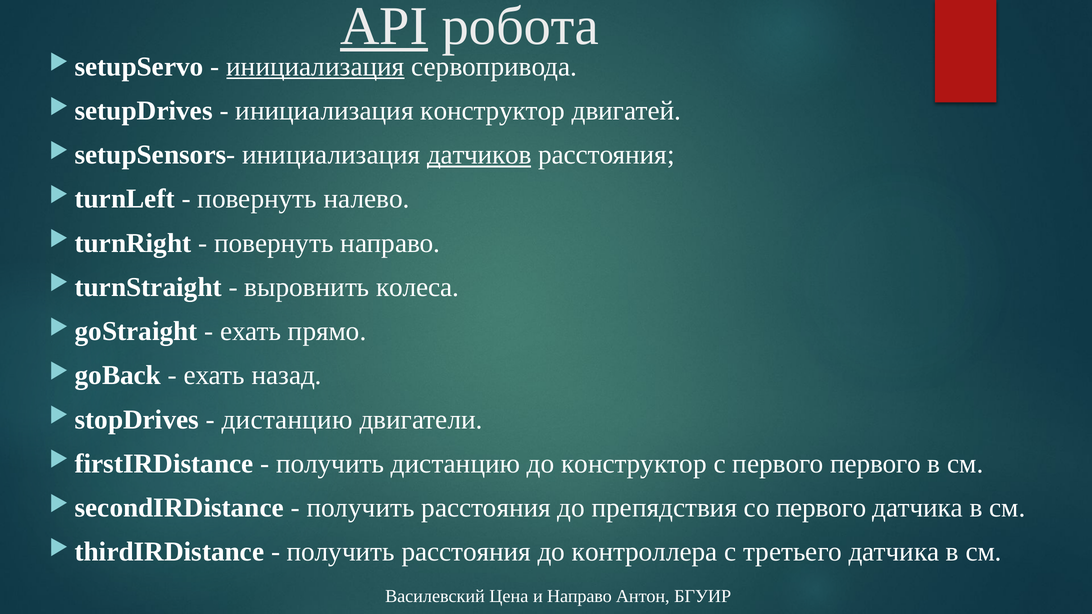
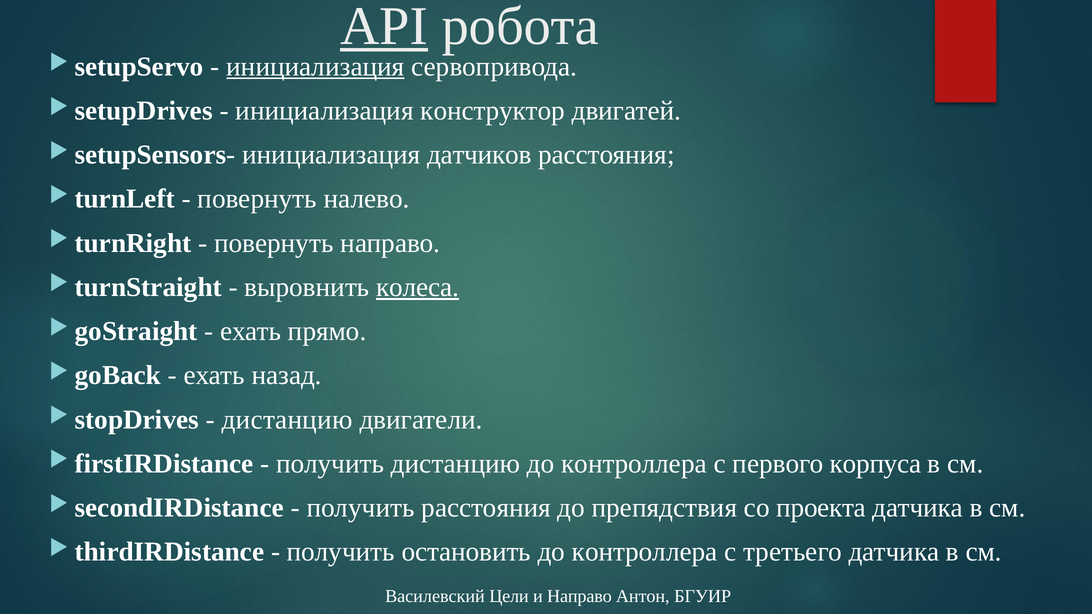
датчиков underline: present -> none
колеса underline: none -> present
дистанцию до конструктор: конструктор -> контроллера
первого первого: первого -> корпуса
со первого: первого -> проекта
расстояния at (466, 552): расстояния -> остановить
Цена: Цена -> Цели
